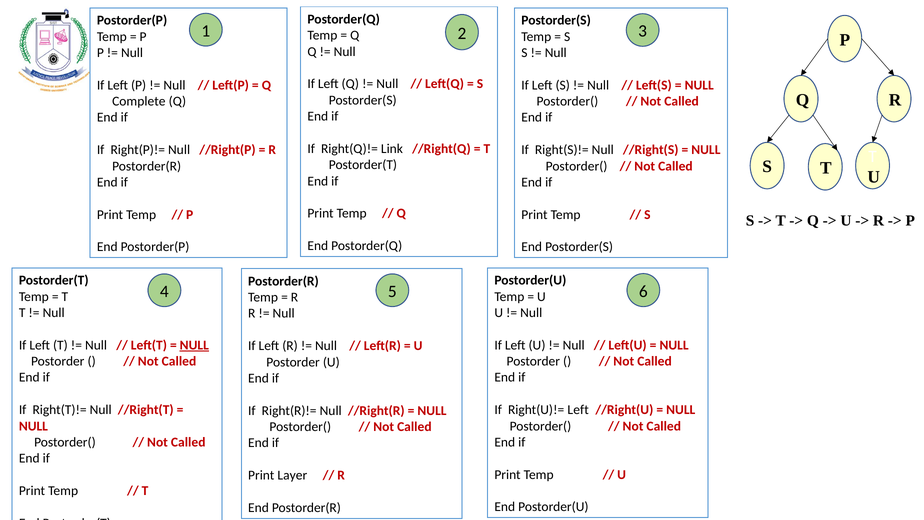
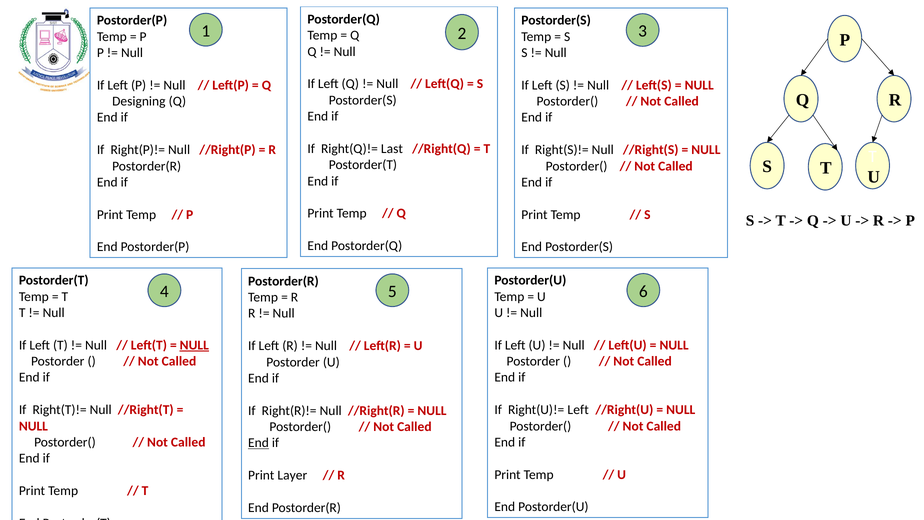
Complete: Complete -> Designing
Link: Link -> Last
End at (258, 443) underline: none -> present
